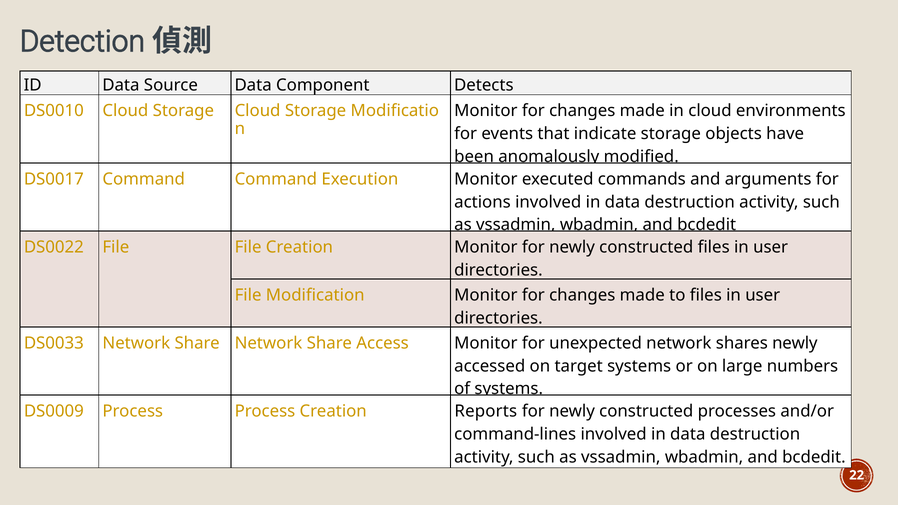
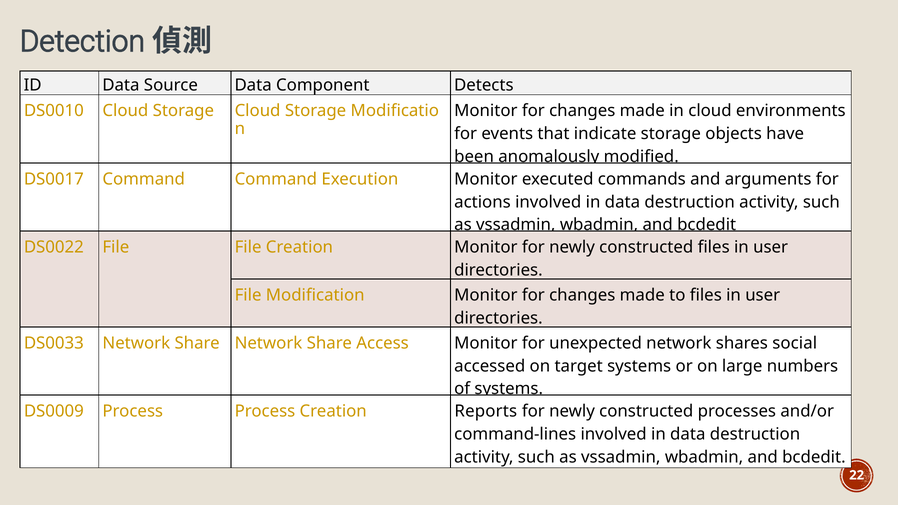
shares newly: newly -> social
